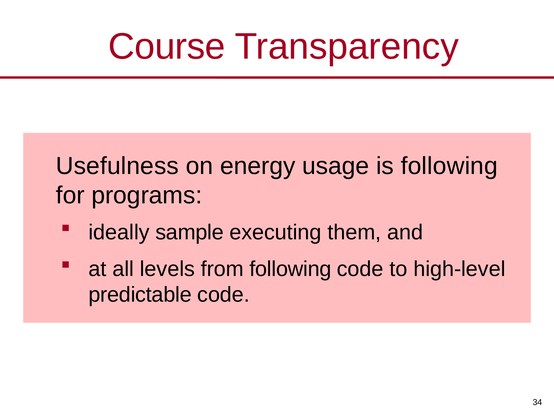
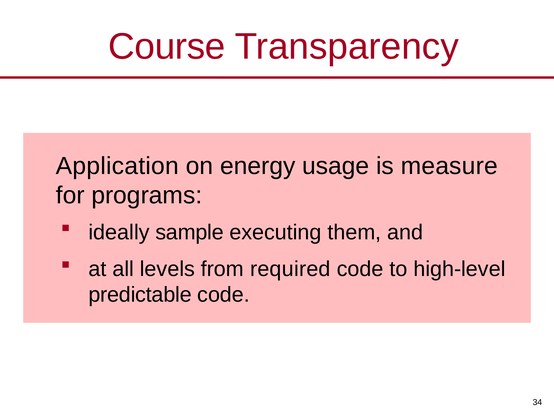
Usefulness: Usefulness -> Application
is following: following -> measure
from following: following -> required
